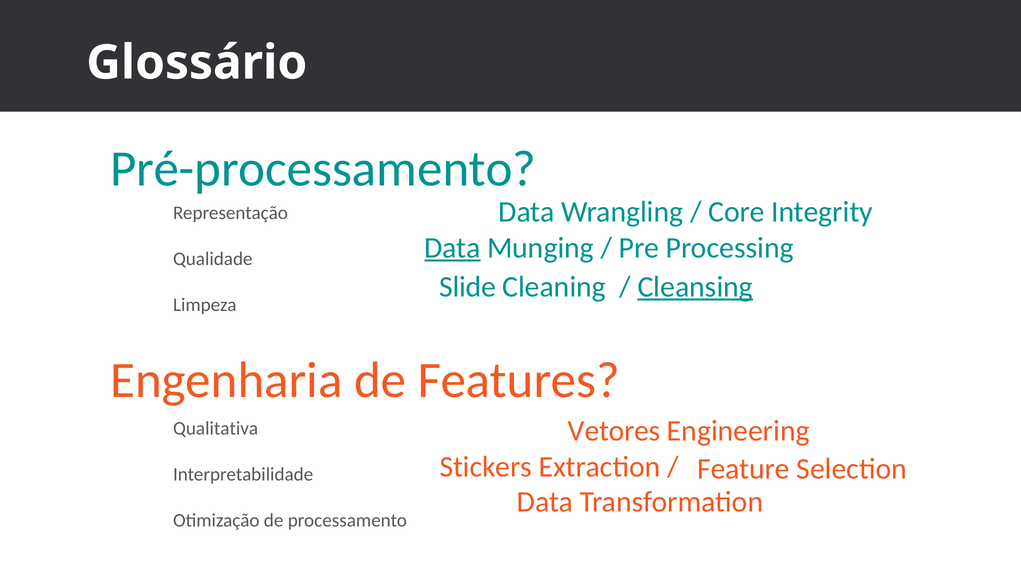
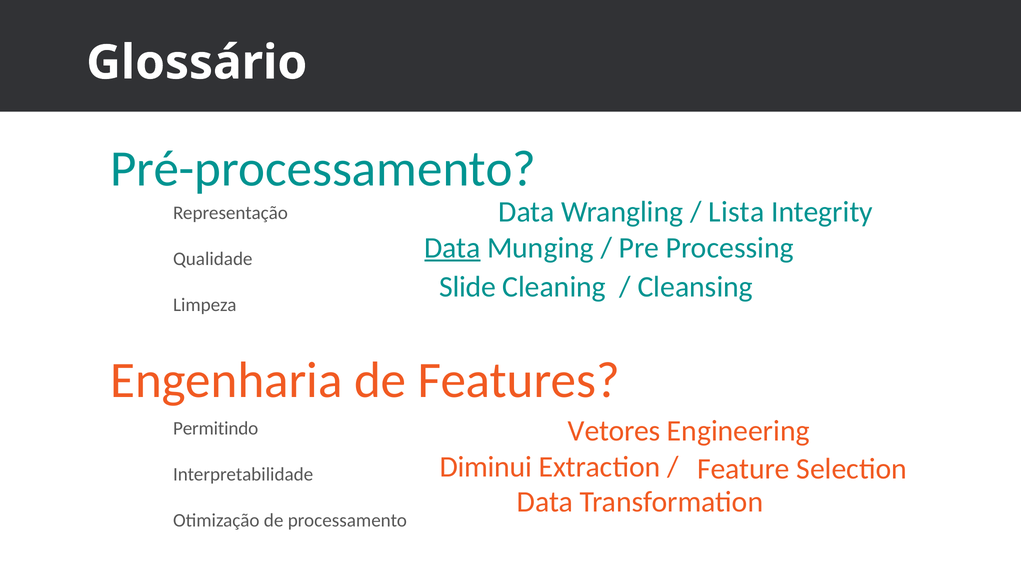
Core: Core -> Lista
Cleansing underline: present -> none
Qualitativa: Qualitativa -> Permitindo
Stickers: Stickers -> Diminui
